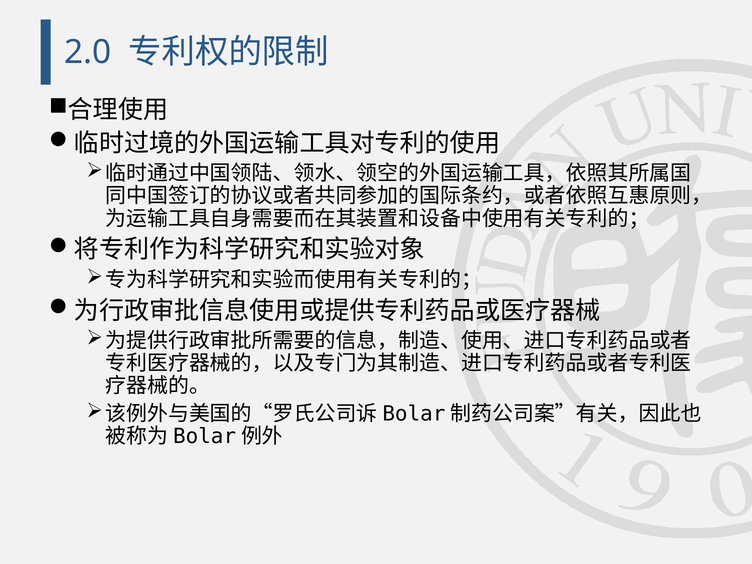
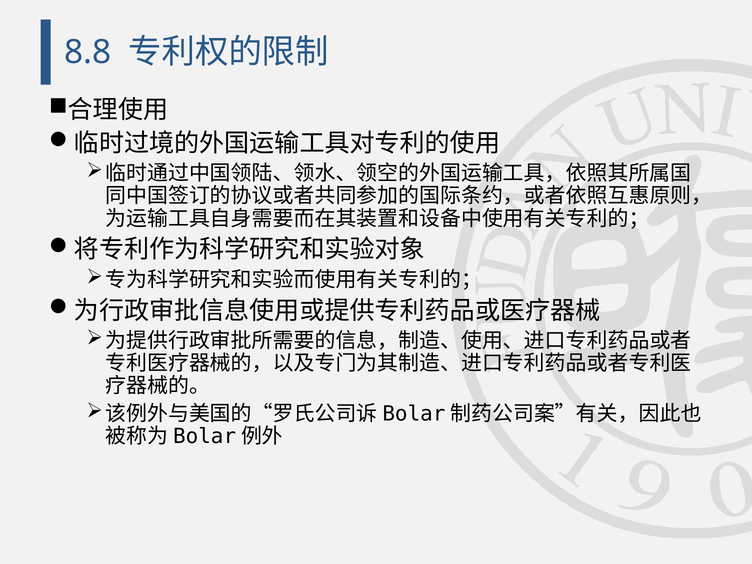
2.0: 2.0 -> 8.8
